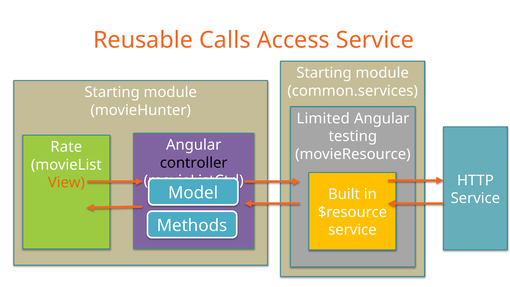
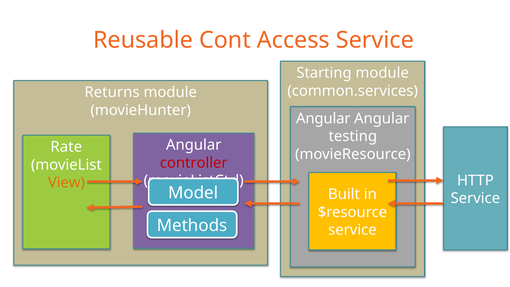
Calls: Calls -> Cont
Starting at (112, 92): Starting -> Returns
Limited at (323, 118): Limited -> Angular
controller colour: black -> red
